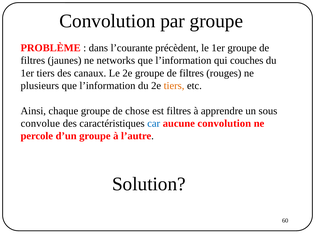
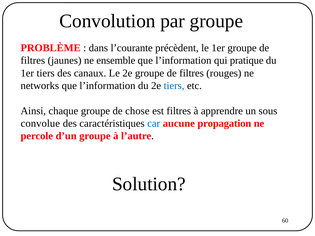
networks: networks -> ensemble
couches: couches -> pratique
plusieurs: plusieurs -> networks
tiers at (174, 86) colour: orange -> blue
aucune convolution: convolution -> propagation
